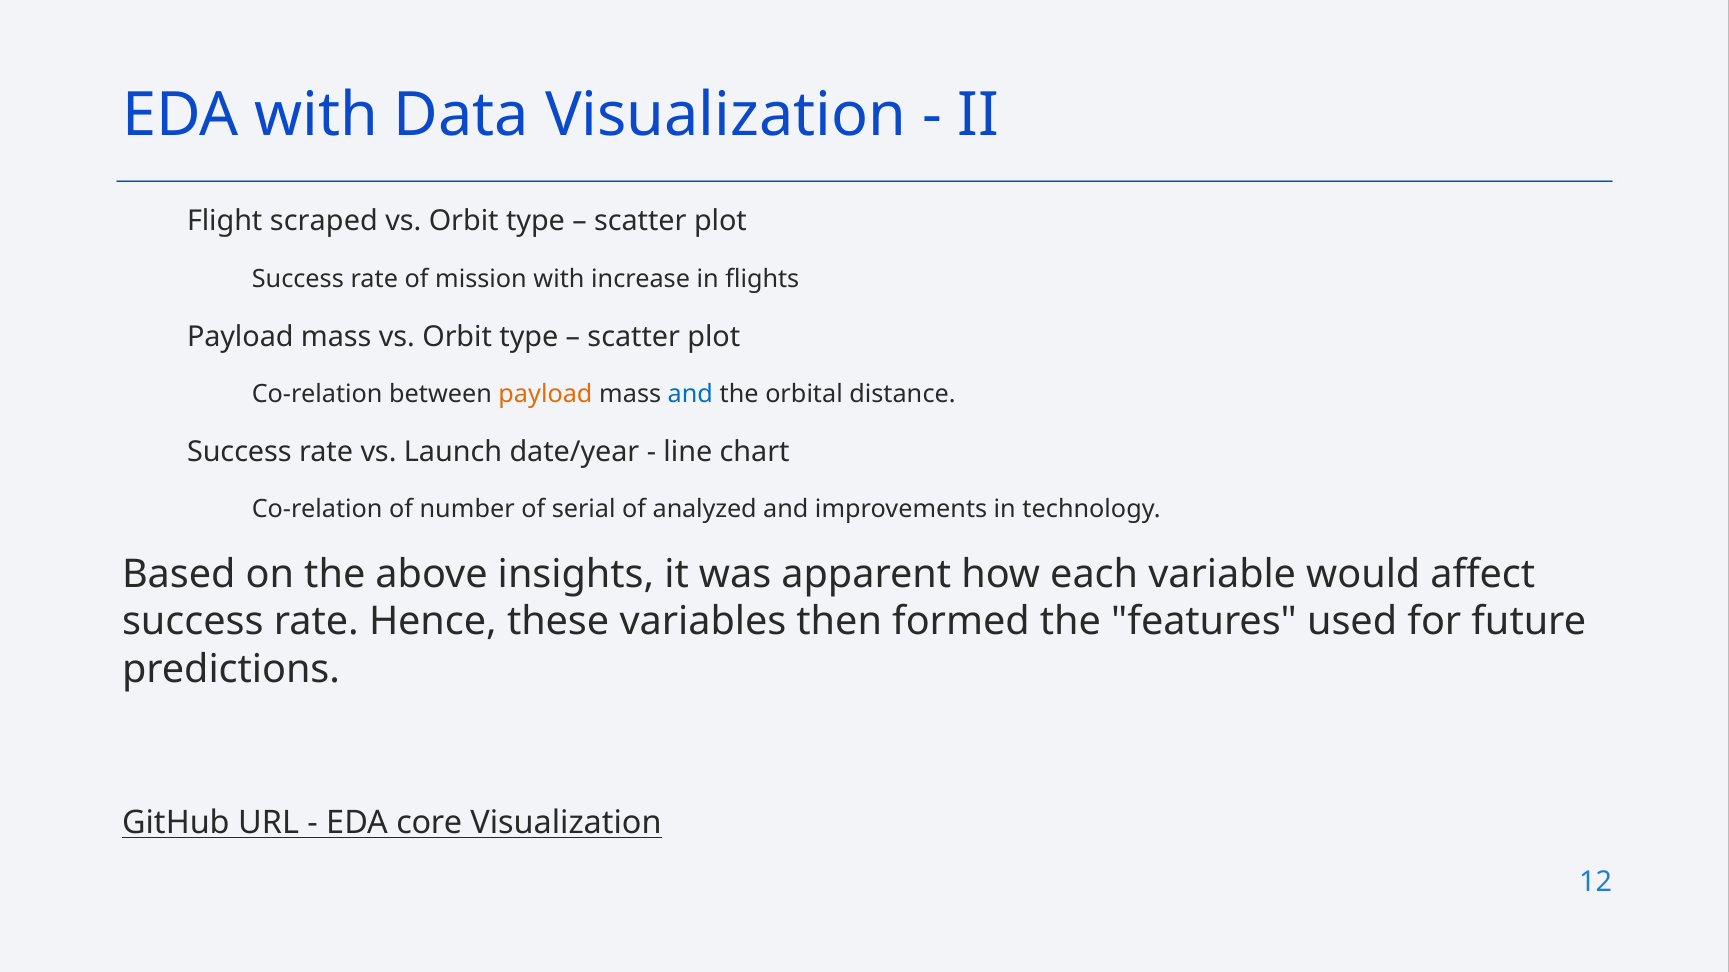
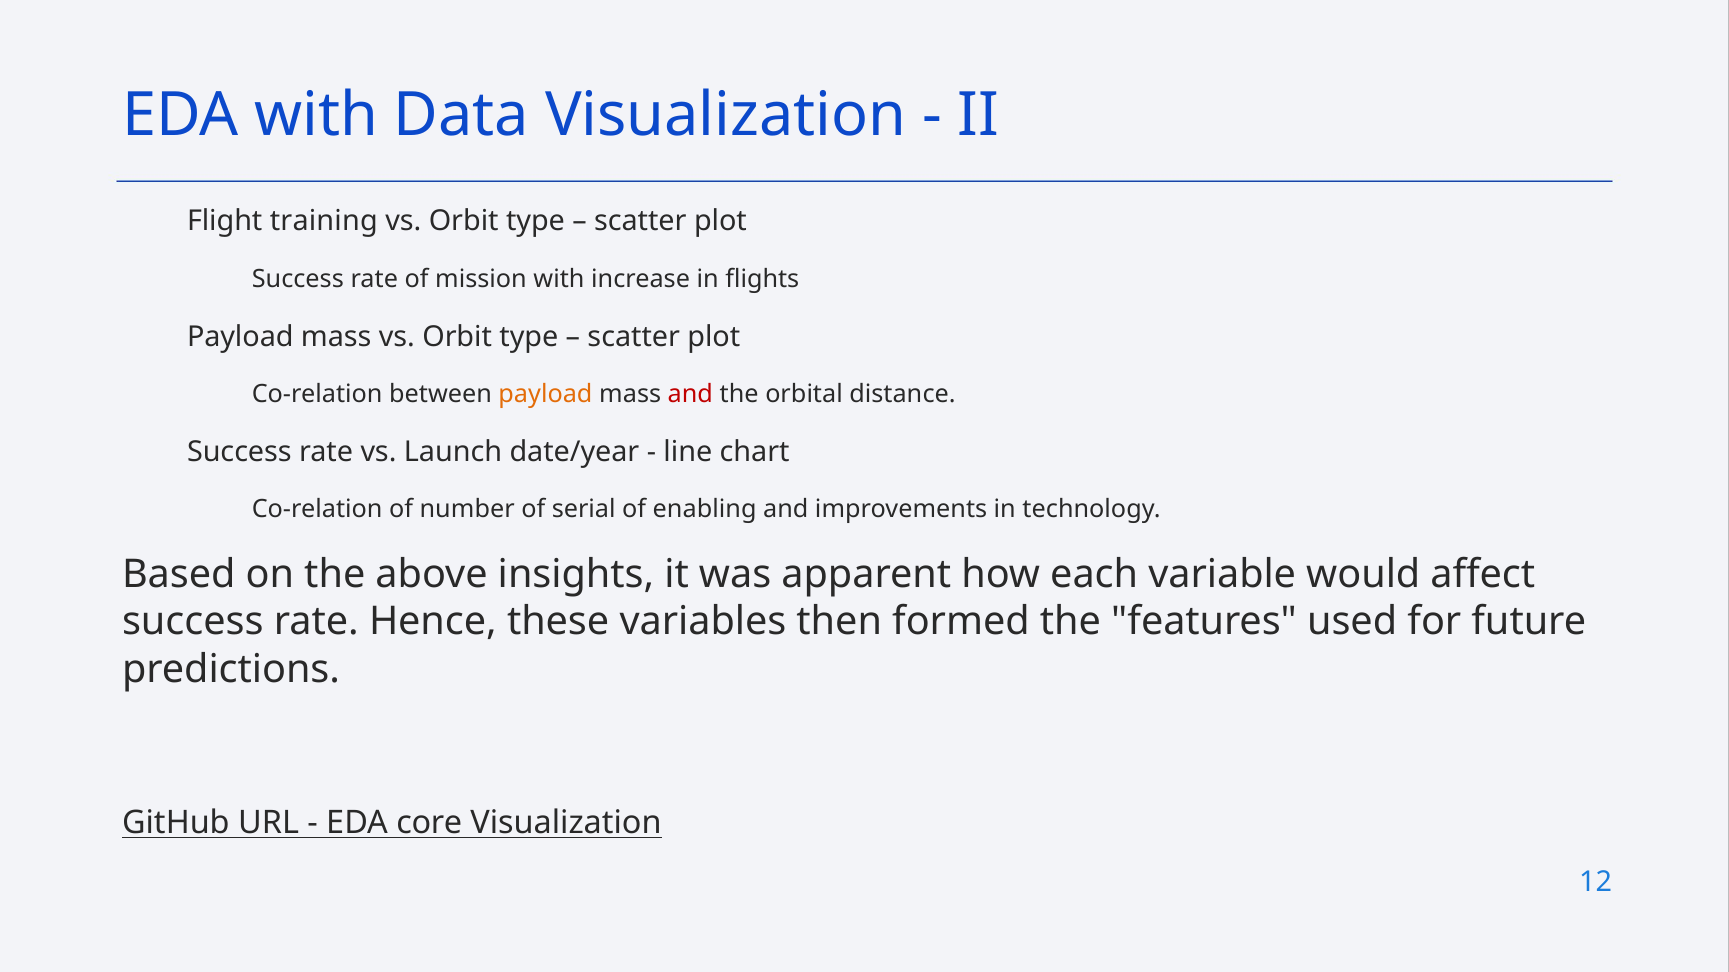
scraped: scraped -> training
and at (690, 394) colour: blue -> red
analyzed: analyzed -> enabling
